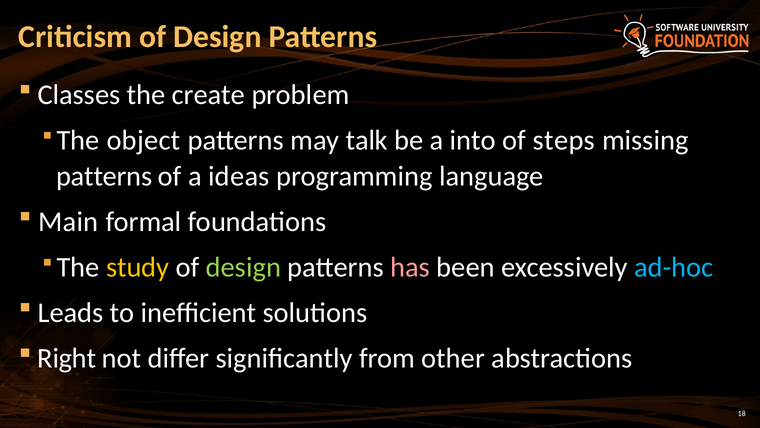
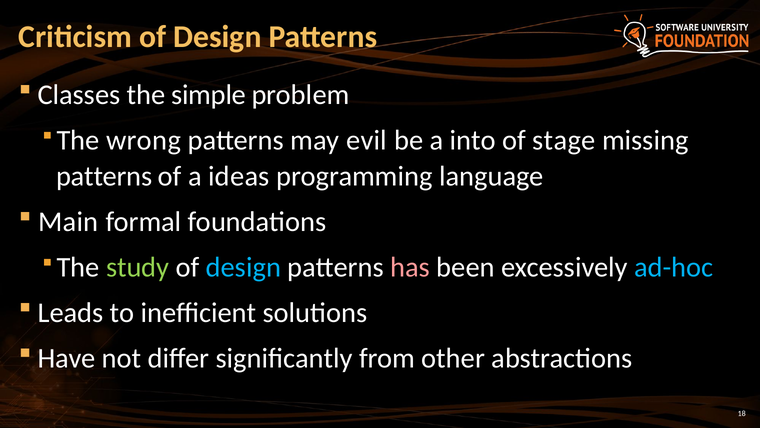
create: create -> simple
object: object -> wrong
talk: talk -> evil
steps: steps -> stage
study colour: yellow -> light green
design at (243, 267) colour: light green -> light blue
Right: Right -> Have
